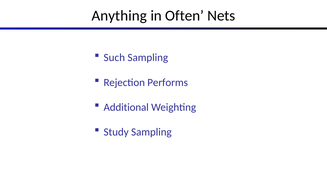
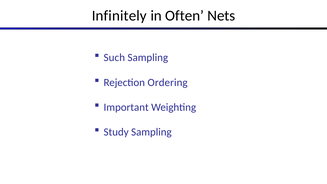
Anything: Anything -> Infinitely
Performs: Performs -> Ordering
Additional: Additional -> Important
